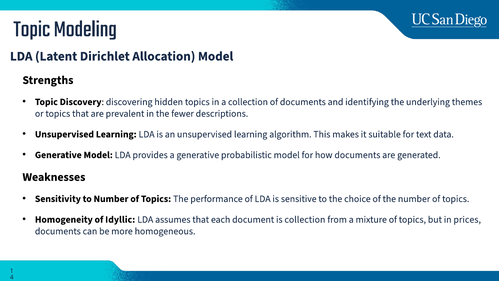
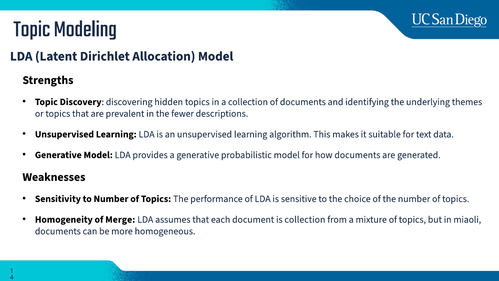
Idyllic: Idyllic -> Merge
prices: prices -> miaoli
